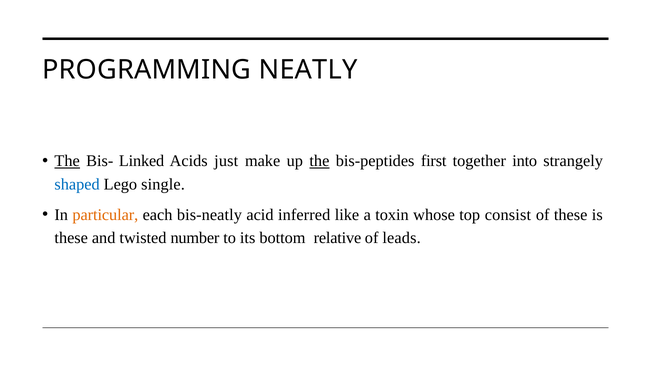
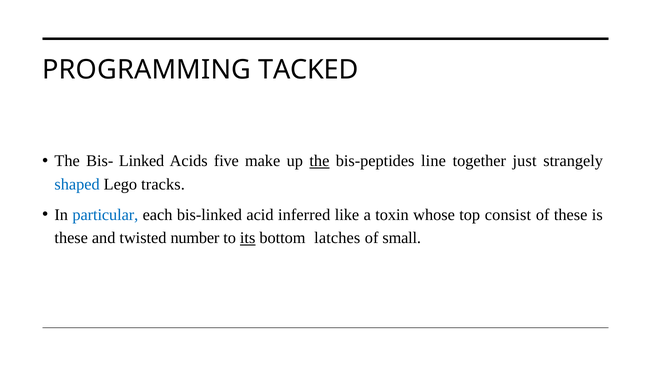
NEATLY: NEATLY -> TACKED
The at (67, 161) underline: present -> none
just: just -> five
first: first -> line
into: into -> just
single: single -> tracks
particular colour: orange -> blue
bis-neatly: bis-neatly -> bis-linked
its underline: none -> present
relative: relative -> latches
leads: leads -> small
